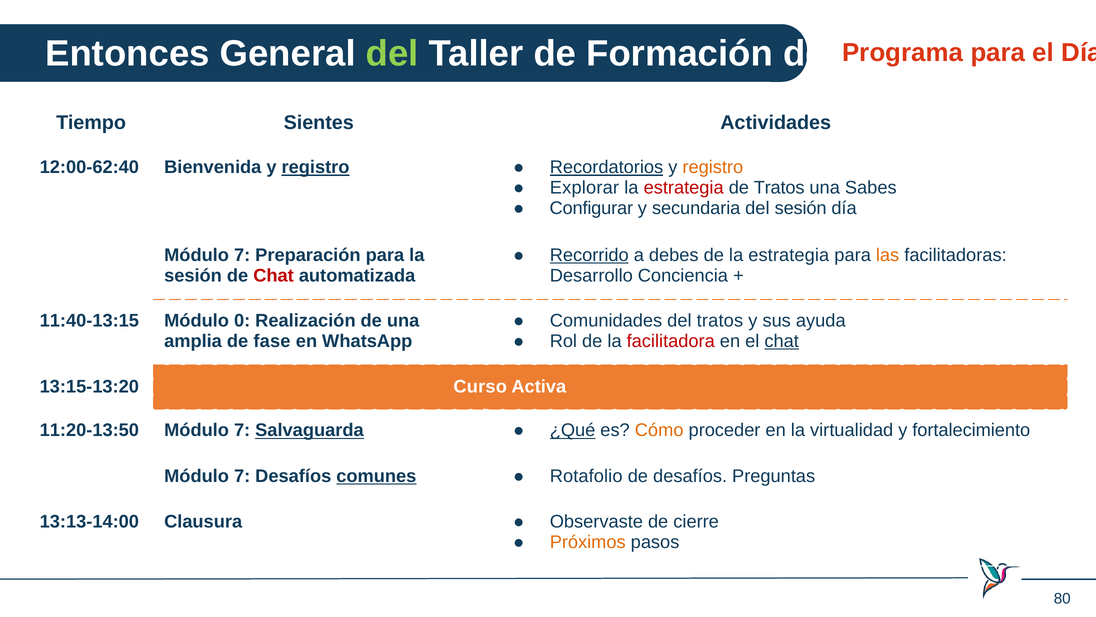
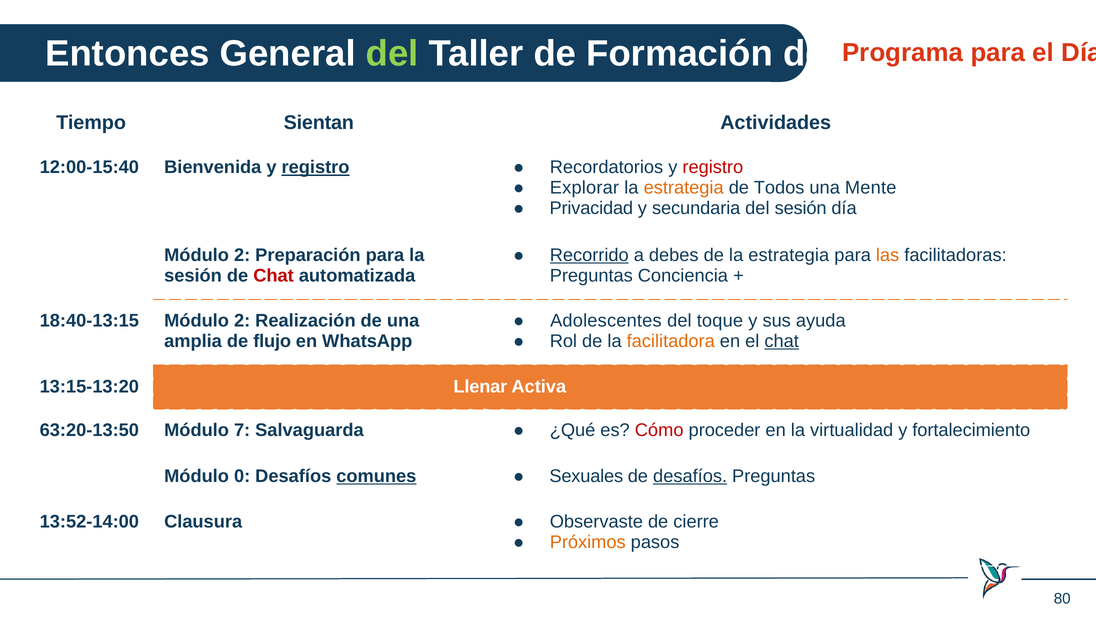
Sientes: Sientes -> Sientan
12:00-62:40: 12:00-62:40 -> 12:00-15:40
Recordatorios underline: present -> none
registro at (713, 167) colour: orange -> red
estrategia at (684, 188) colour: red -> orange
de Tratos: Tratos -> Todos
Sabes: Sabes -> Mente
Configurar: Configurar -> Privacidad
7 at (242, 255): 7 -> 2
Desarrollo at (591, 275): Desarrollo -> Preguntas
11:40-13:15: 11:40-13:15 -> 18:40-13:15
0 at (242, 321): 0 -> 2
Comunidades: Comunidades -> Adolescentes
del tratos: tratos -> toque
facilitadora colour: red -> orange
fase: fase -> flujo
Curso: Curso -> Llenar
11:20-13:50: 11:20-13:50 -> 63:20-13:50
Salvaguarda underline: present -> none
¿Qué underline: present -> none
Cómo colour: orange -> red
7 at (242, 476): 7 -> 0
Rotafolio: Rotafolio -> Sexuales
desafíos at (690, 476) underline: none -> present
13:13-14:00: 13:13-14:00 -> 13:52-14:00
